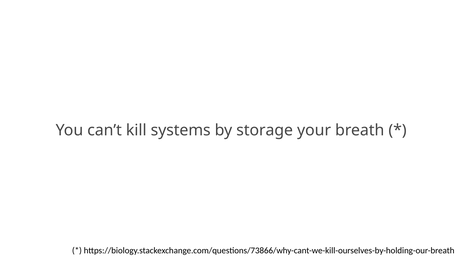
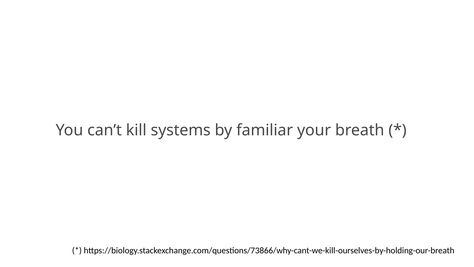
storage: storage -> familiar
